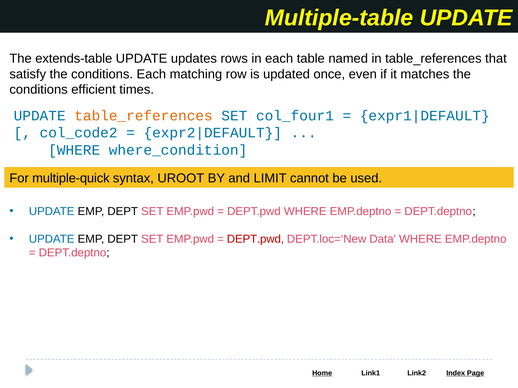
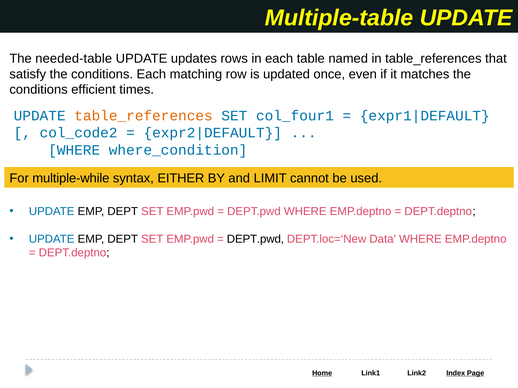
extends-table: extends-table -> needed-table
multiple-quick: multiple-quick -> multiple-while
UROOT: UROOT -> EITHER
DEPT.pwd at (255, 239) colour: red -> black
